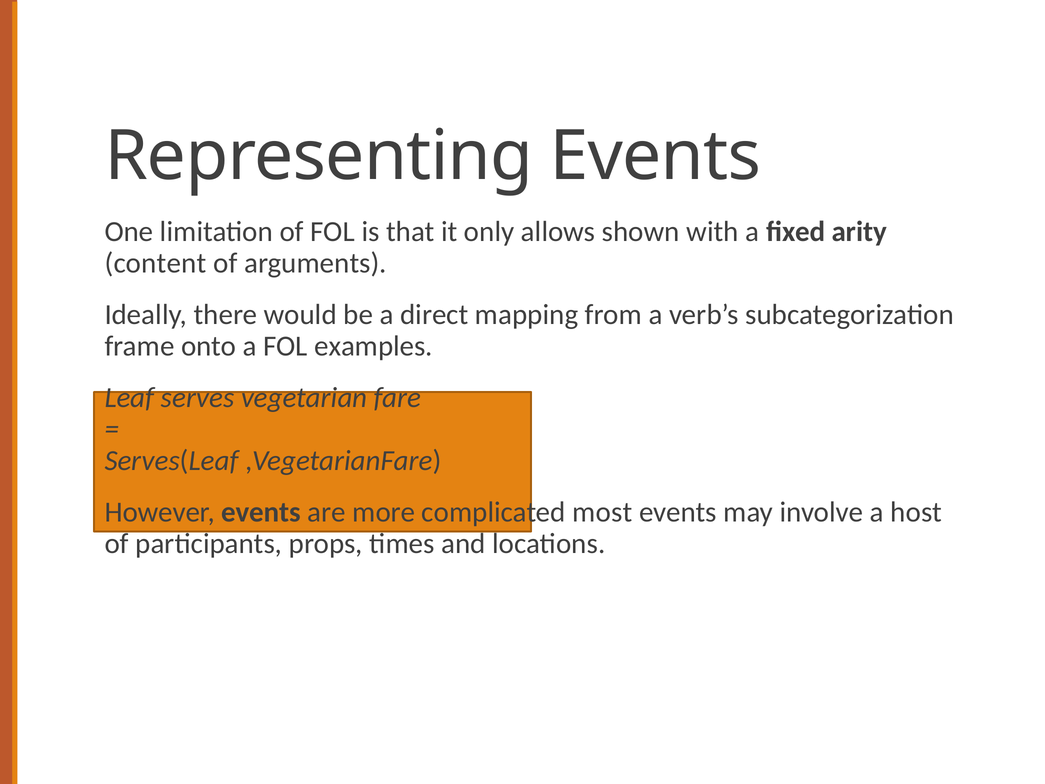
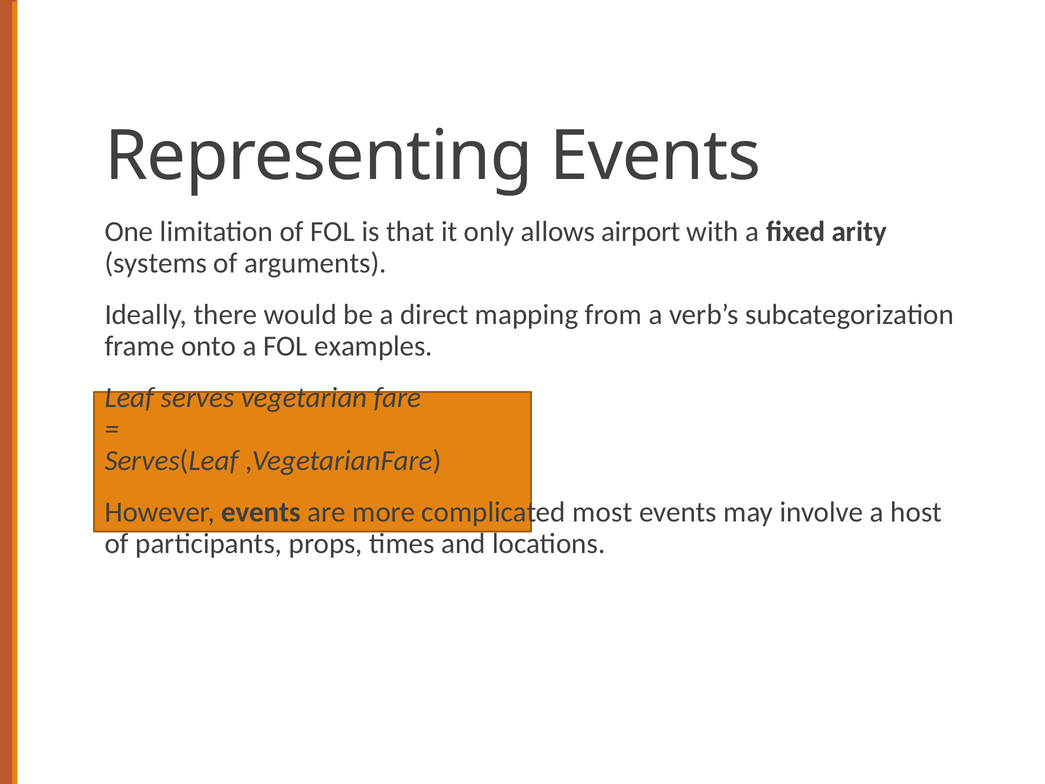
shown: shown -> airport
content: content -> systems
